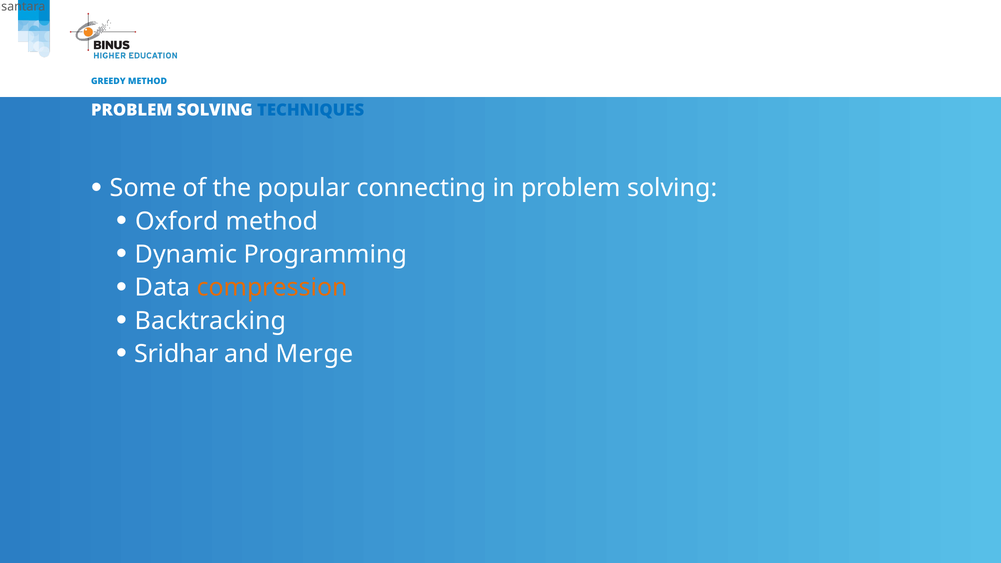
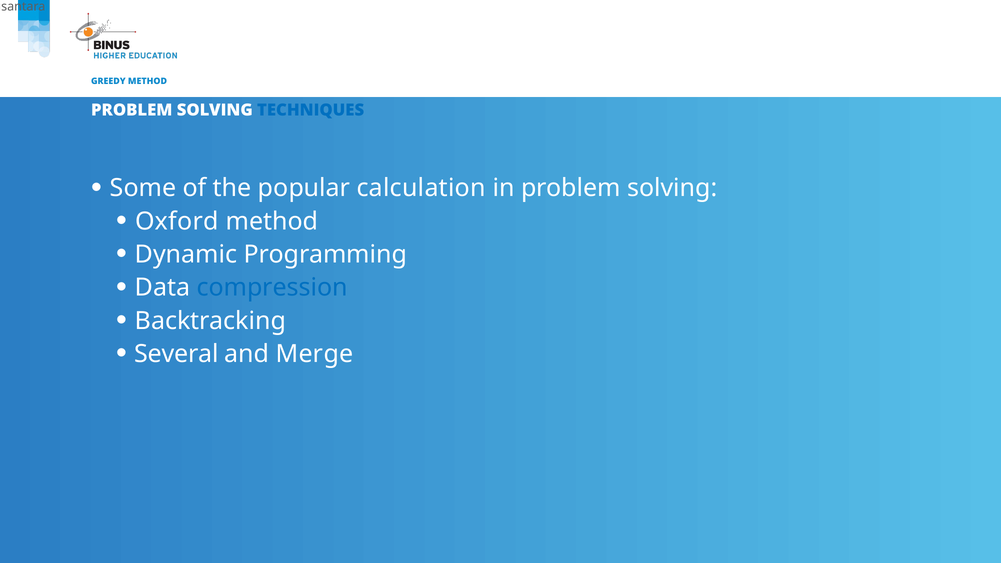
connecting: connecting -> calculation
compression colour: orange -> blue
Sridhar: Sridhar -> Several
